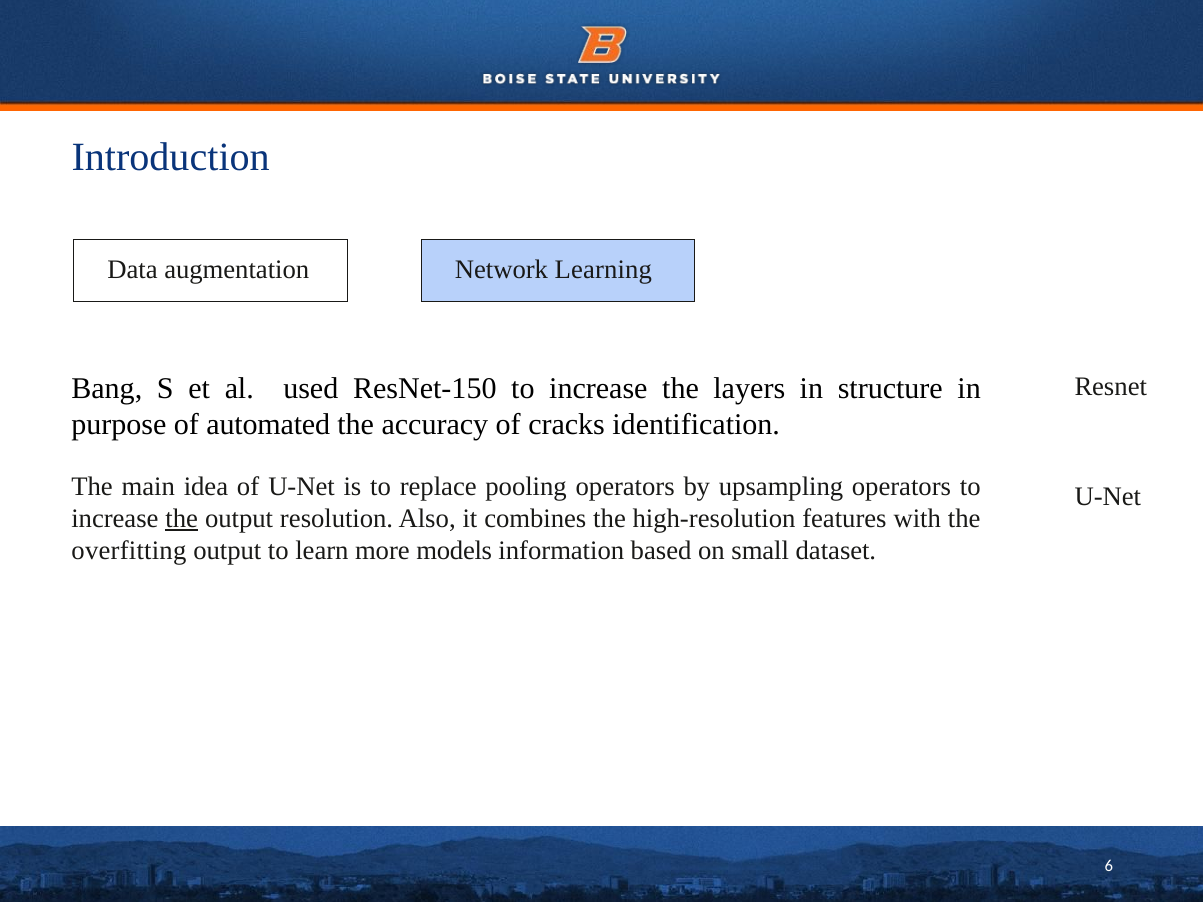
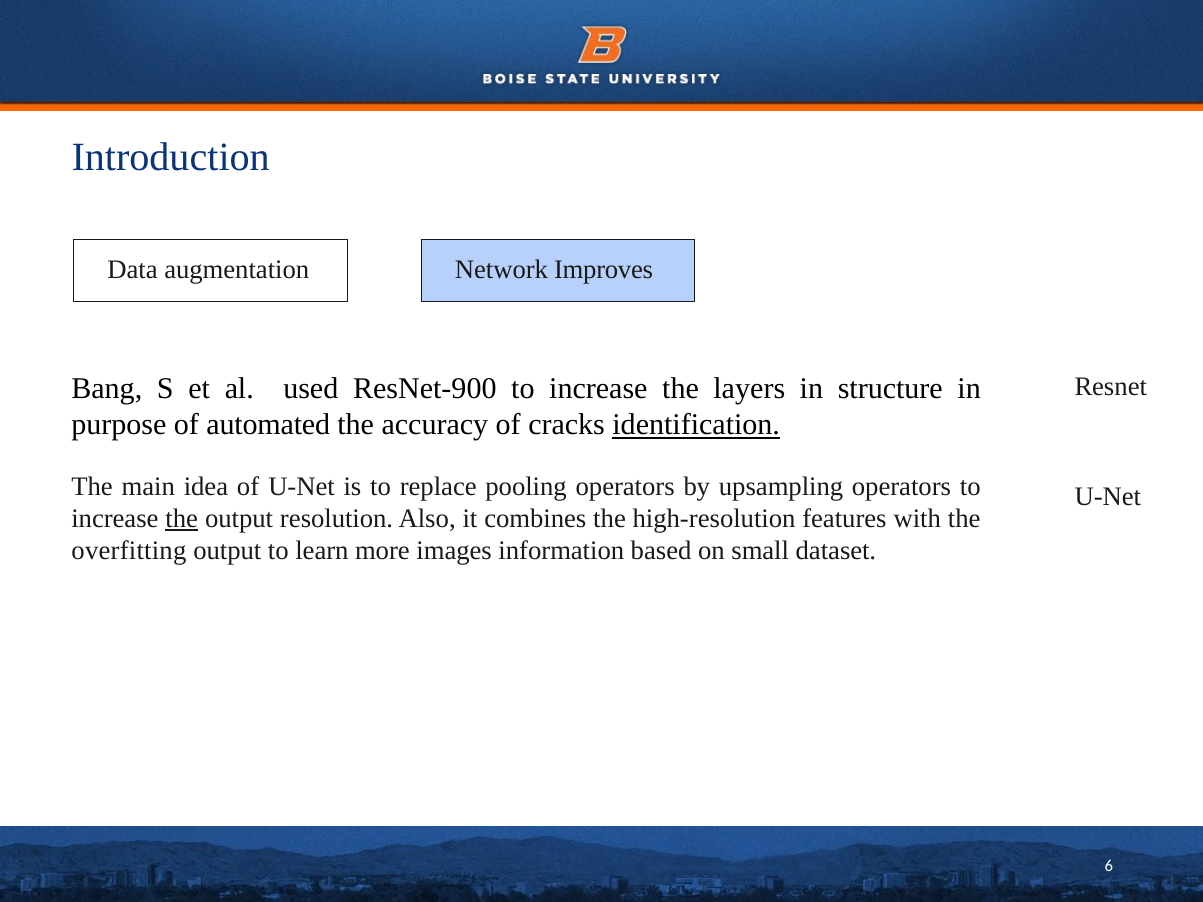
Learning: Learning -> Improves
ResNet-150: ResNet-150 -> ResNet-900
identification underline: none -> present
models: models -> images
